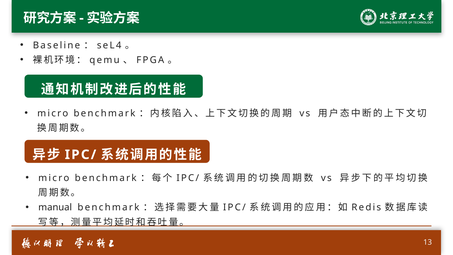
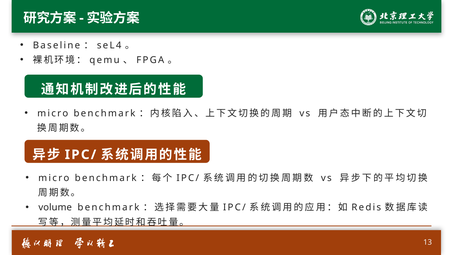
manual: manual -> volume
